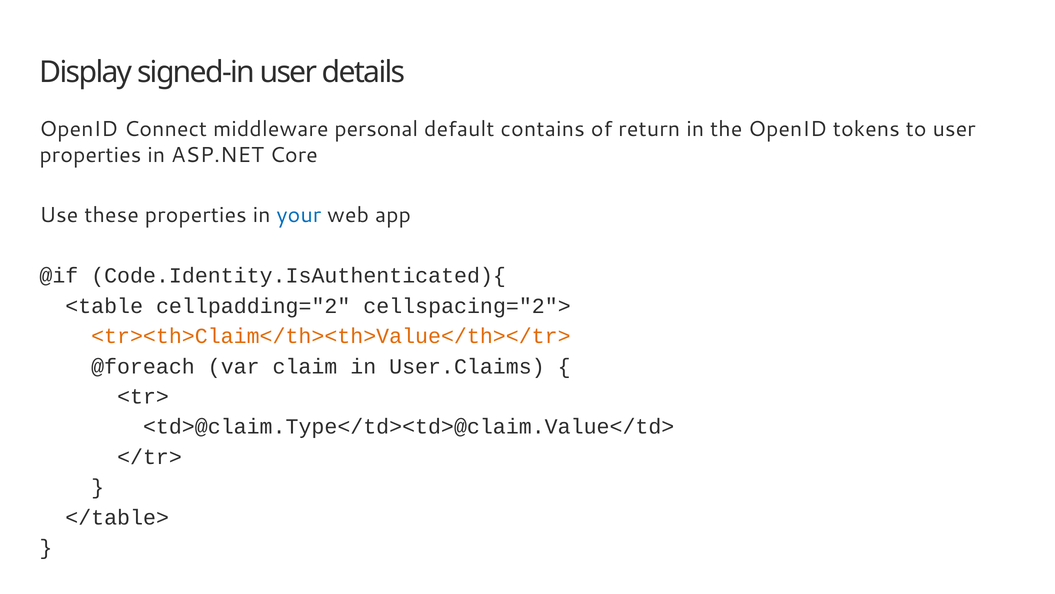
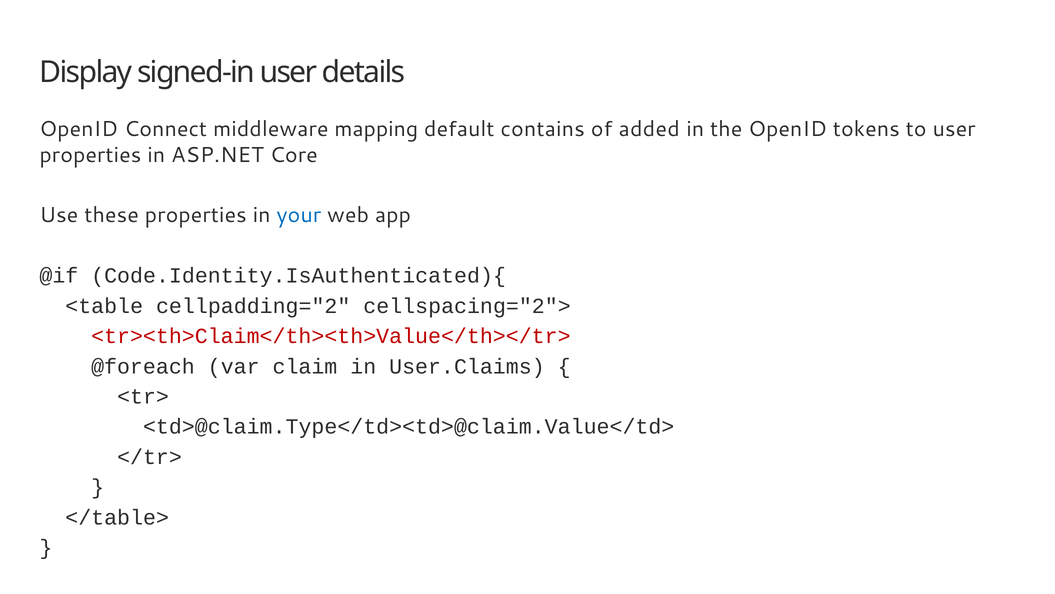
personal: personal -> mapping
return: return -> added
<tr><th>Claim</th><th>Value</th></tr> colour: orange -> red
